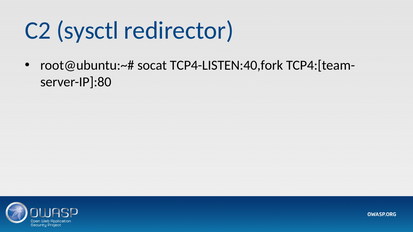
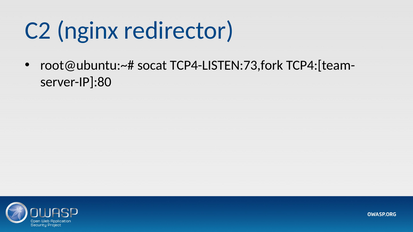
sysctl: sysctl -> nginx
TCP4-LISTEN:40,fork: TCP4-LISTEN:40,fork -> TCP4-LISTEN:73,fork
